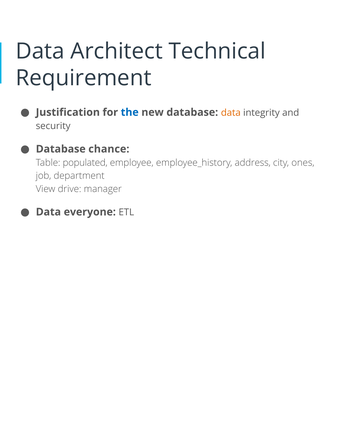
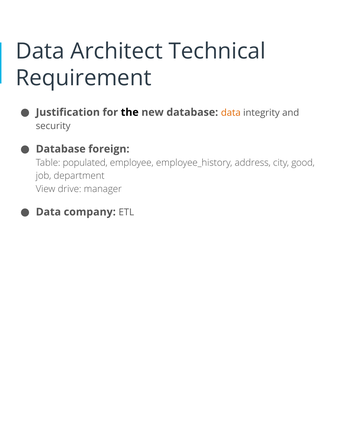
the colour: blue -> black
chance: chance -> foreign
ones: ones -> good
everyone: everyone -> company
